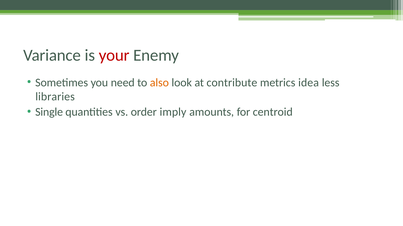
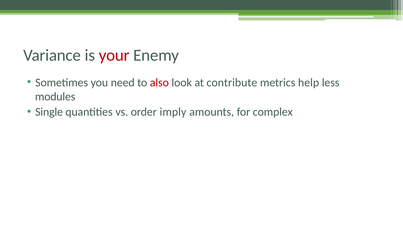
also colour: orange -> red
idea: idea -> help
libraries: libraries -> modules
centroid: centroid -> complex
